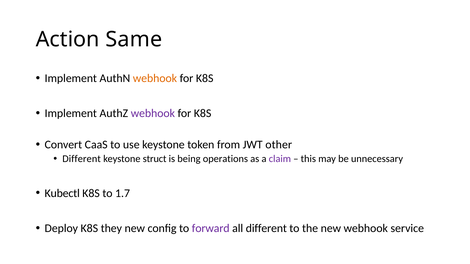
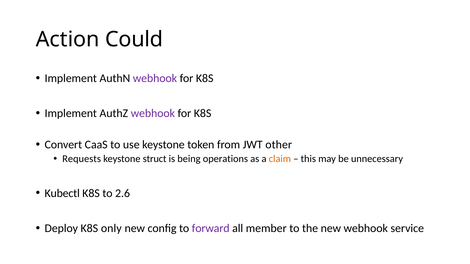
Same: Same -> Could
webhook at (155, 78) colour: orange -> purple
Different at (82, 159): Different -> Requests
claim colour: purple -> orange
1.7: 1.7 -> 2.6
they: they -> only
all different: different -> member
